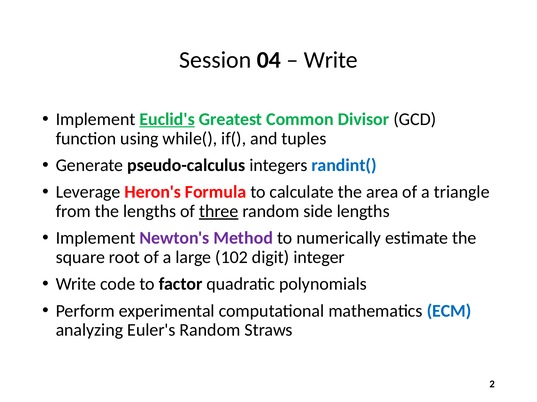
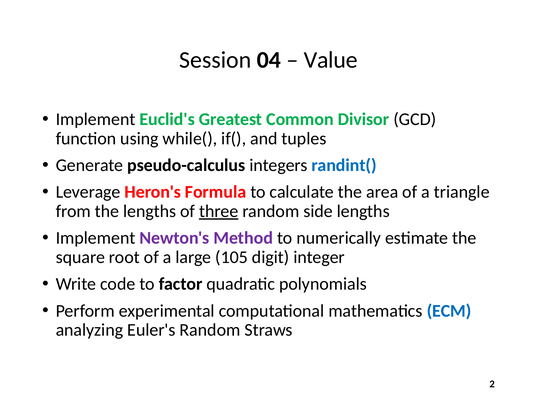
Write at (331, 60): Write -> Value
Euclid's underline: present -> none
102: 102 -> 105
